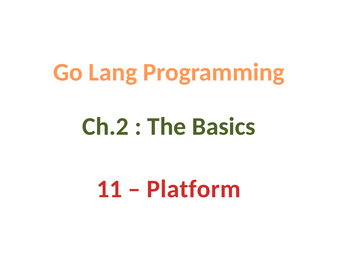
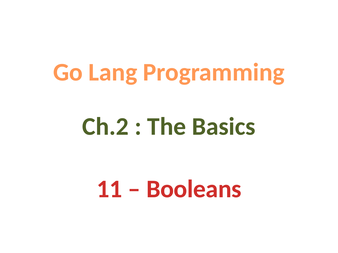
Platform: Platform -> Booleans
